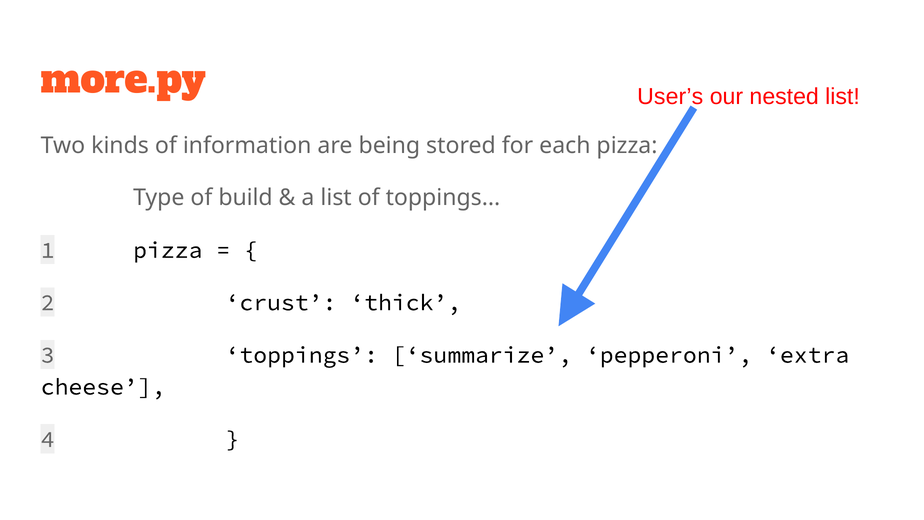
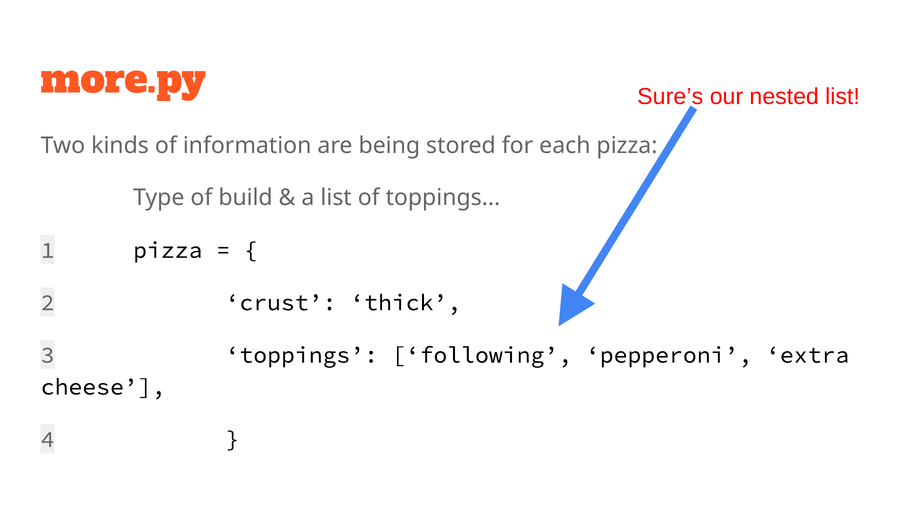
User’s: User’s -> Sure’s
summarize: summarize -> following
